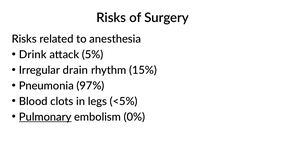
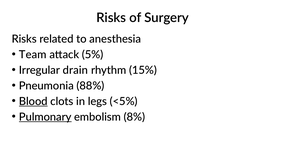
Drink: Drink -> Team
97%: 97% -> 88%
Blood underline: none -> present
0%: 0% -> 8%
